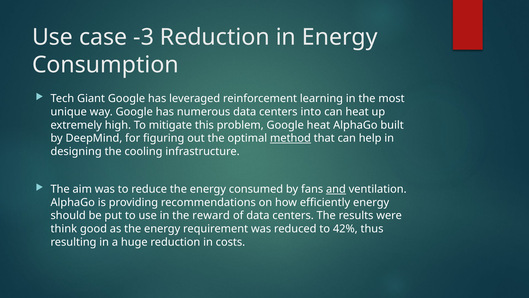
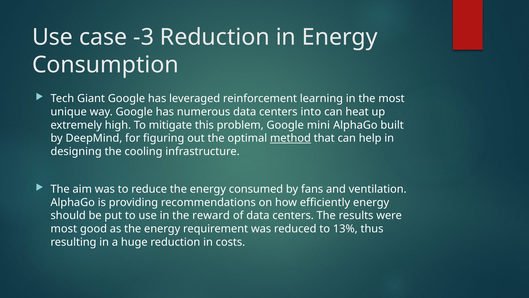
Google heat: heat -> mini
and underline: present -> none
think at (64, 229): think -> most
42%: 42% -> 13%
